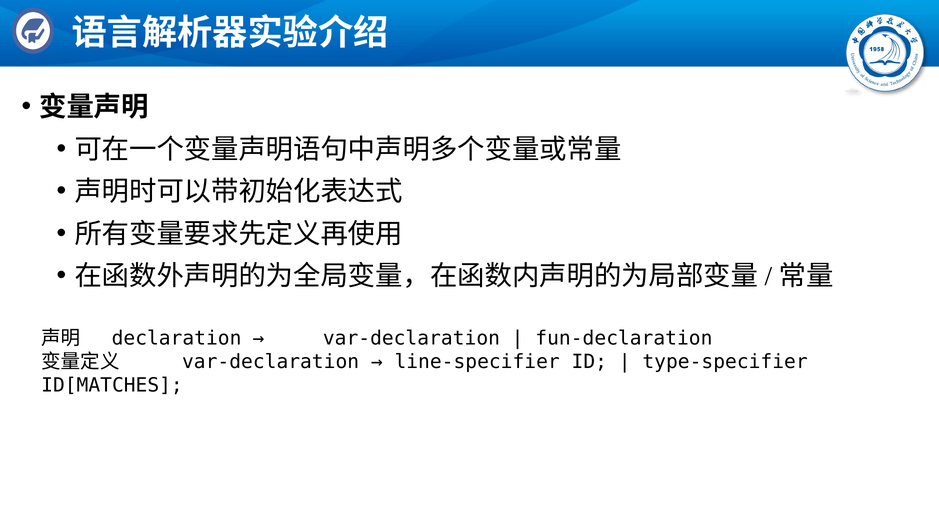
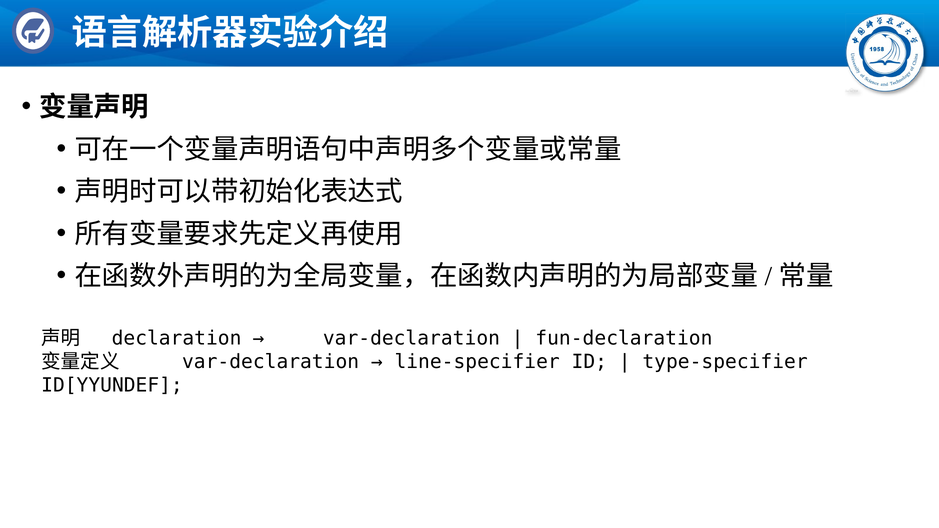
ID[MATCHES: ID[MATCHES -> ID[YYUNDEF
